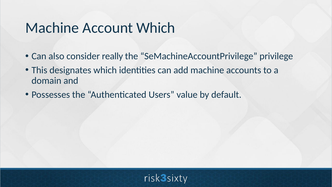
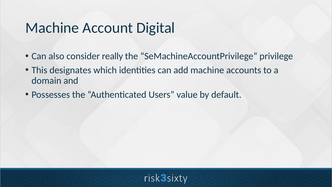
Account Which: Which -> Digital
